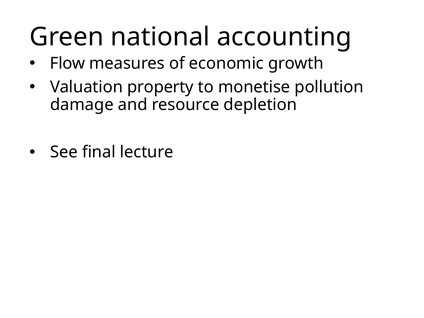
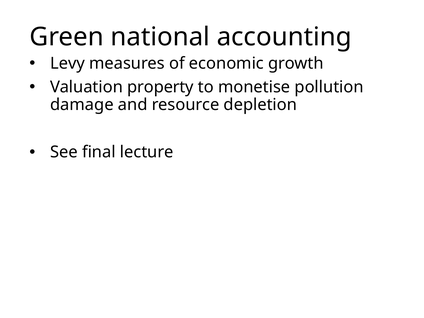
Flow: Flow -> Levy
